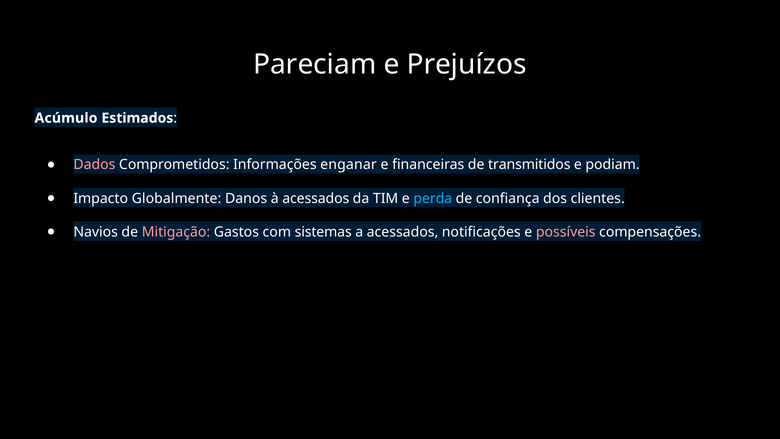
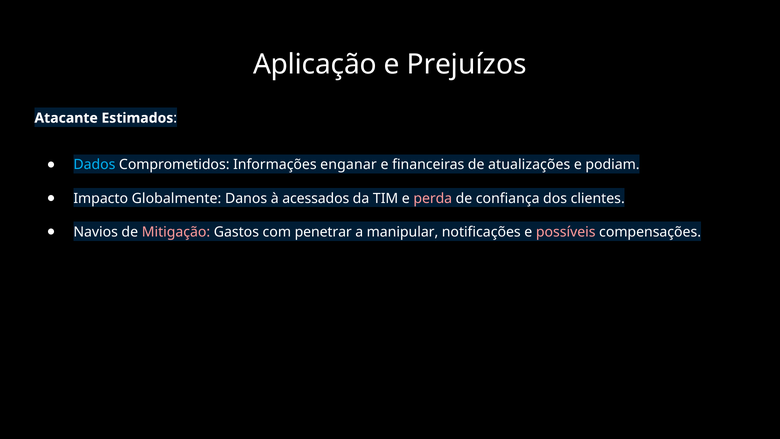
Pareciam: Pareciam -> Aplicação
Acúmulo: Acúmulo -> Atacante
Dados colour: pink -> light blue
transmitidos: transmitidos -> atualizações
perda colour: light blue -> pink
sistemas: sistemas -> penetrar
a acessados: acessados -> manipular
